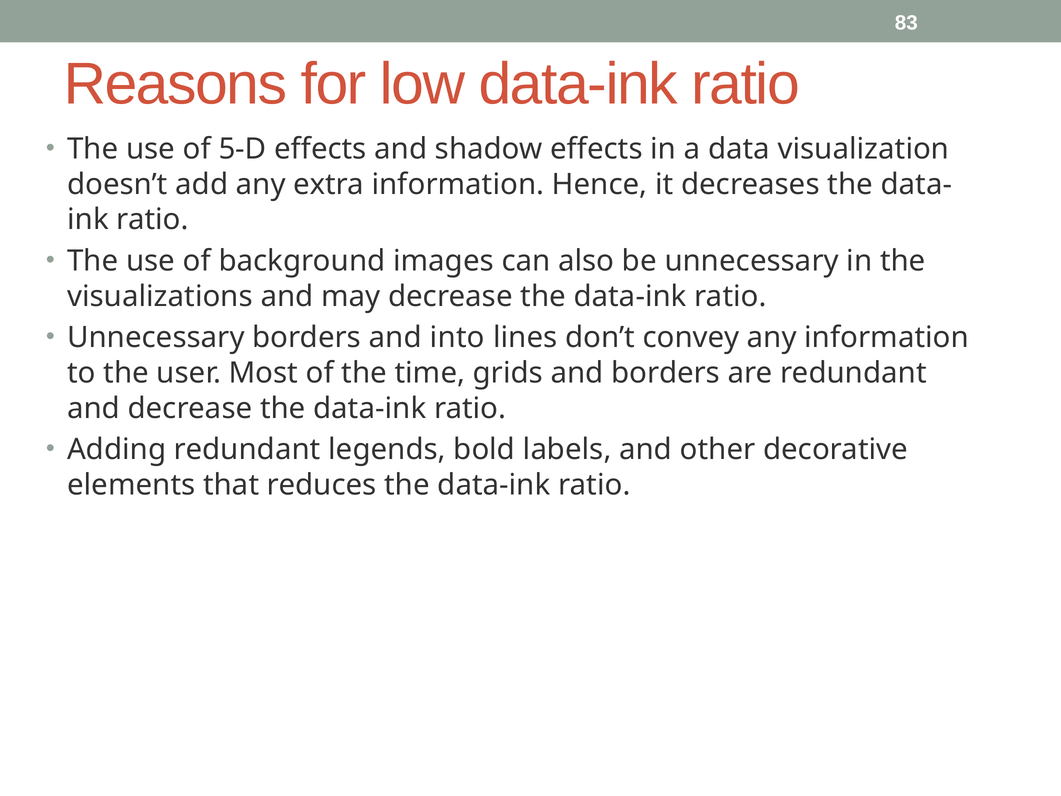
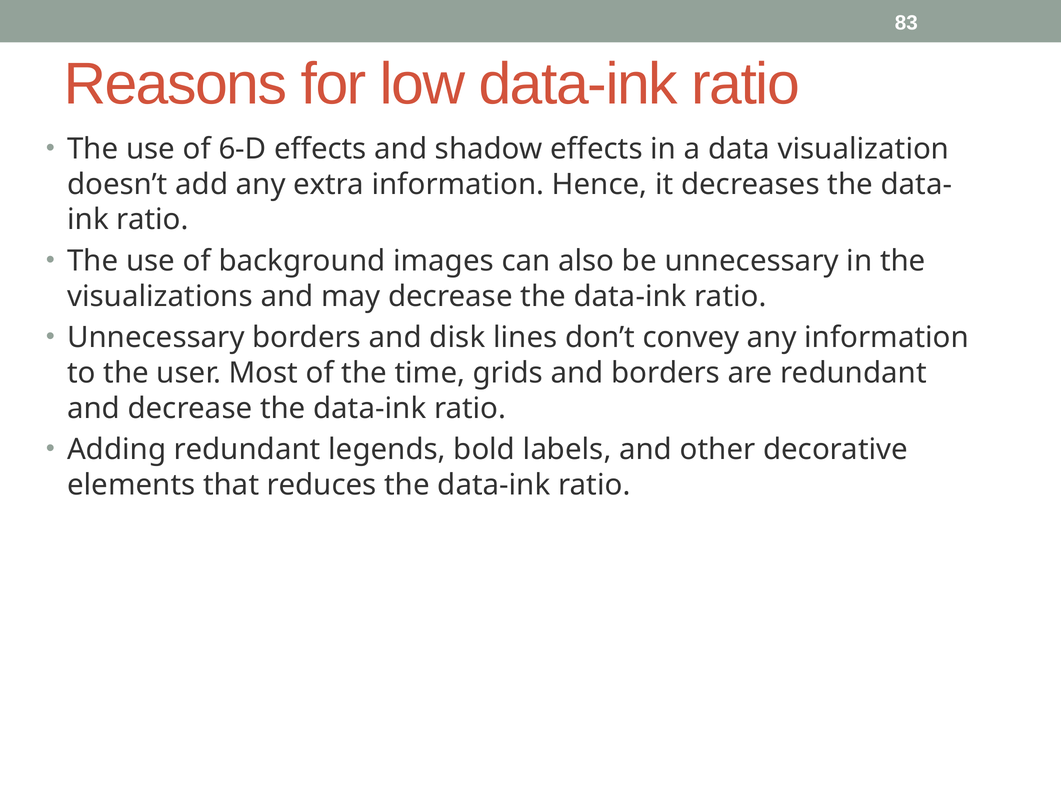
5-D: 5-D -> 6-D
into: into -> disk
